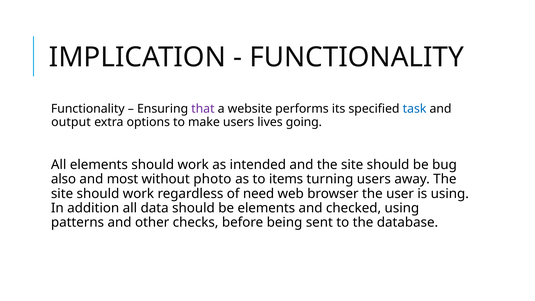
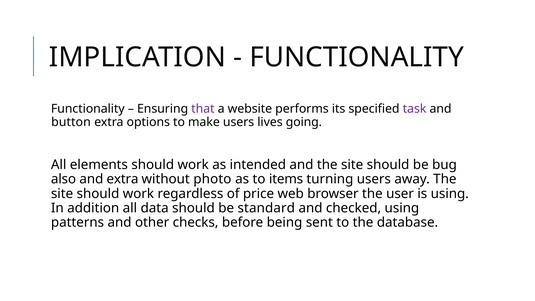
task colour: blue -> purple
output: output -> button
and most: most -> extra
need: need -> price
be elements: elements -> standard
